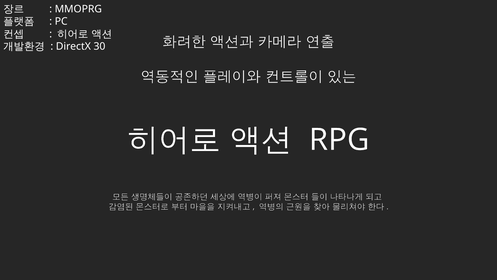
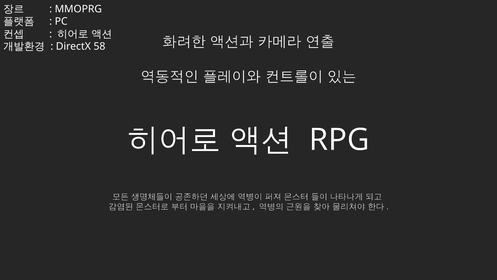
30: 30 -> 58
